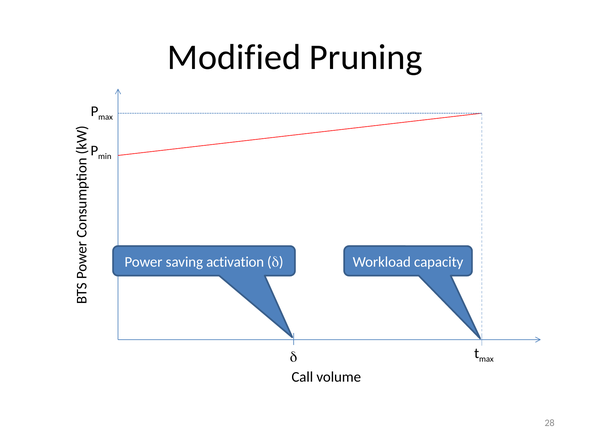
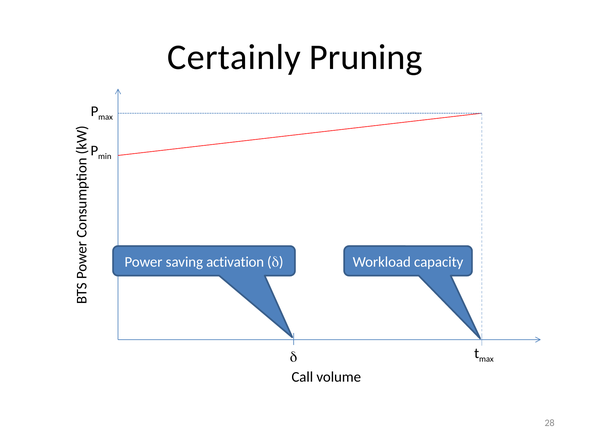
Modified: Modified -> Certainly
